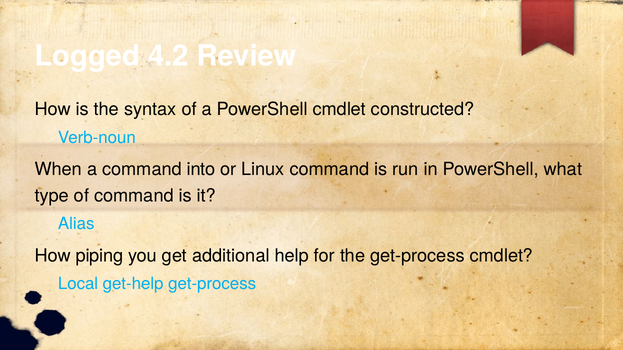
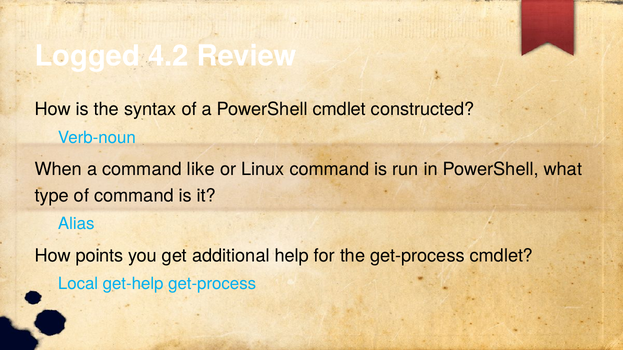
into: into -> like
piping: piping -> points
